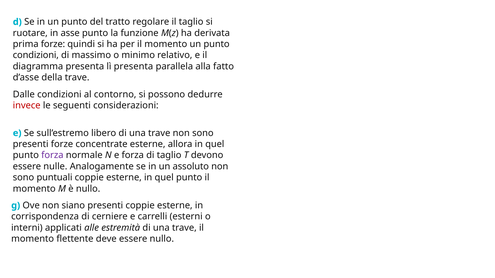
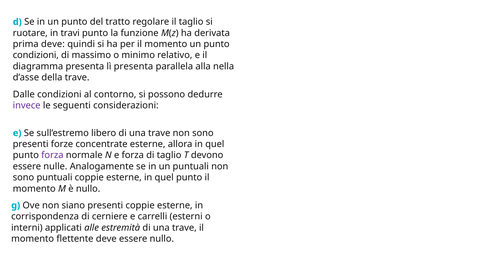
asse: asse -> travi
prima forze: forze -> deve
fatto: fatto -> nella
invece colour: red -> purple
un assoluto: assoluto -> puntuali
